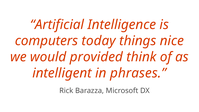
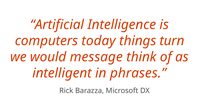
nice: nice -> turn
provided: provided -> message
